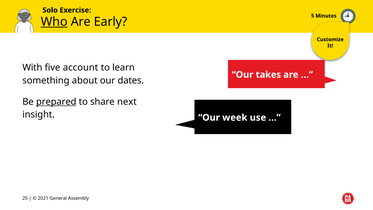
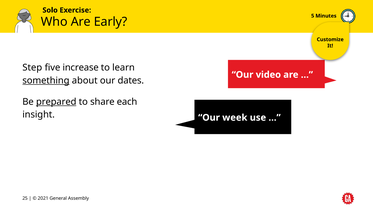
Who underline: present -> none
With: With -> Step
account: account -> increase
takes: takes -> video
something underline: none -> present
next: next -> each
